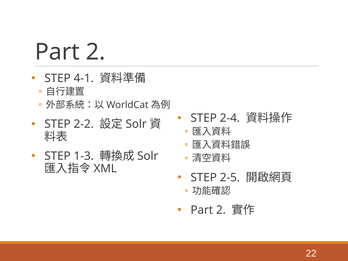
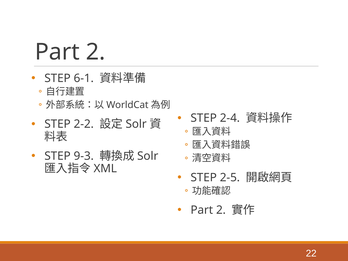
4-1: 4-1 -> 6-1
1-3: 1-3 -> 9-3
